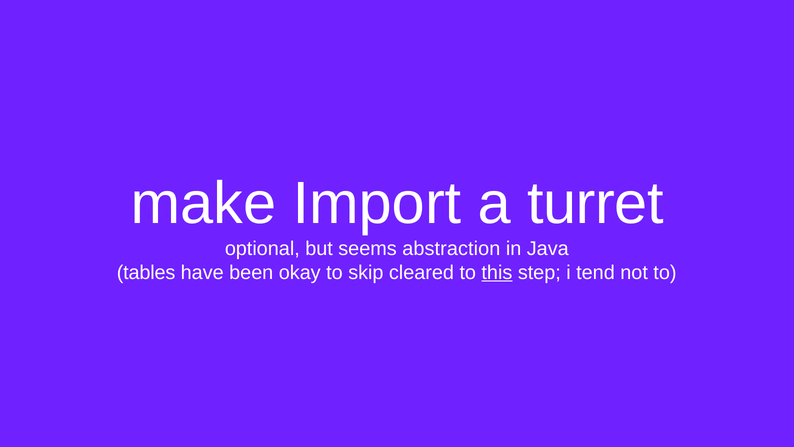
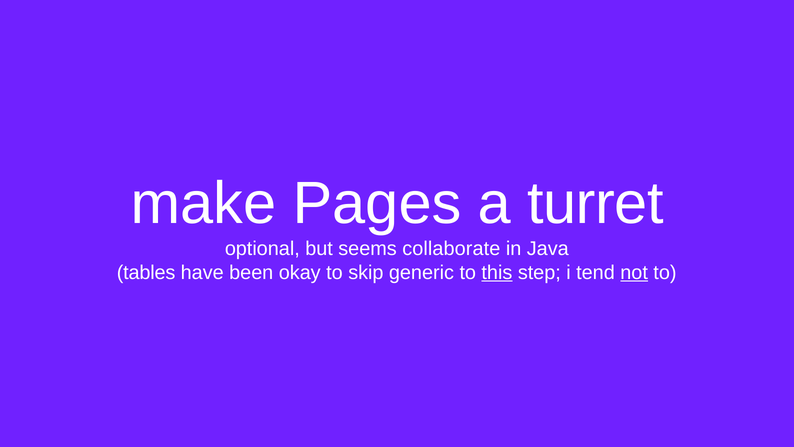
Import: Import -> Pages
abstraction: abstraction -> collaborate
cleared: cleared -> generic
not underline: none -> present
